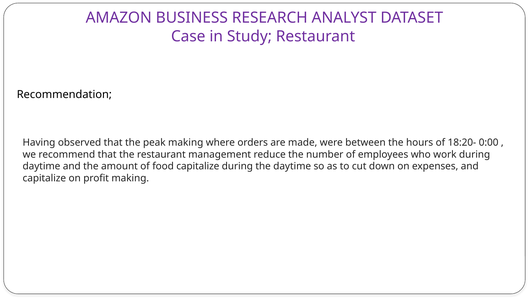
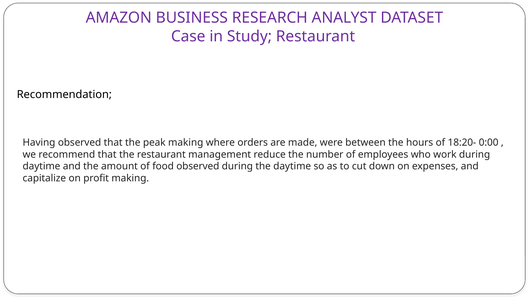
food capitalize: capitalize -> observed
